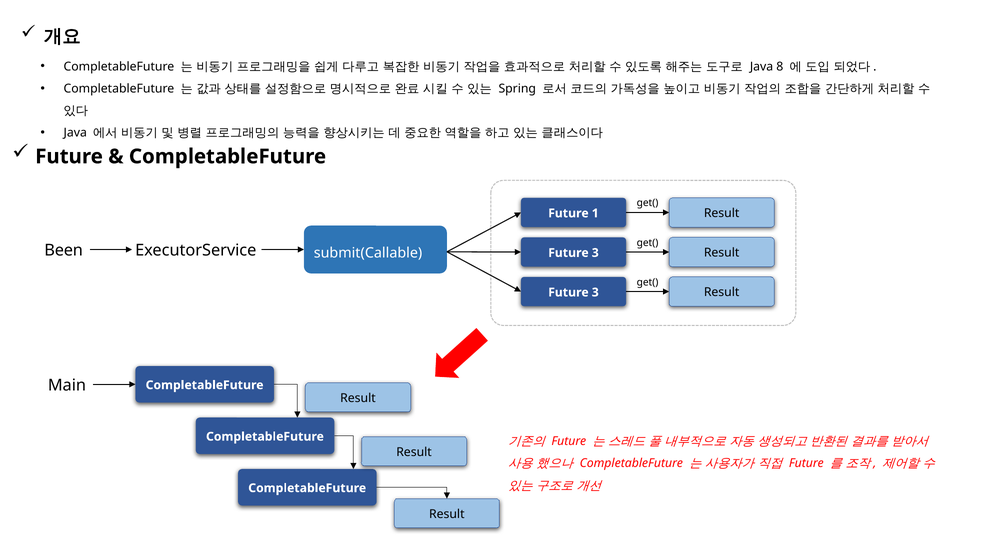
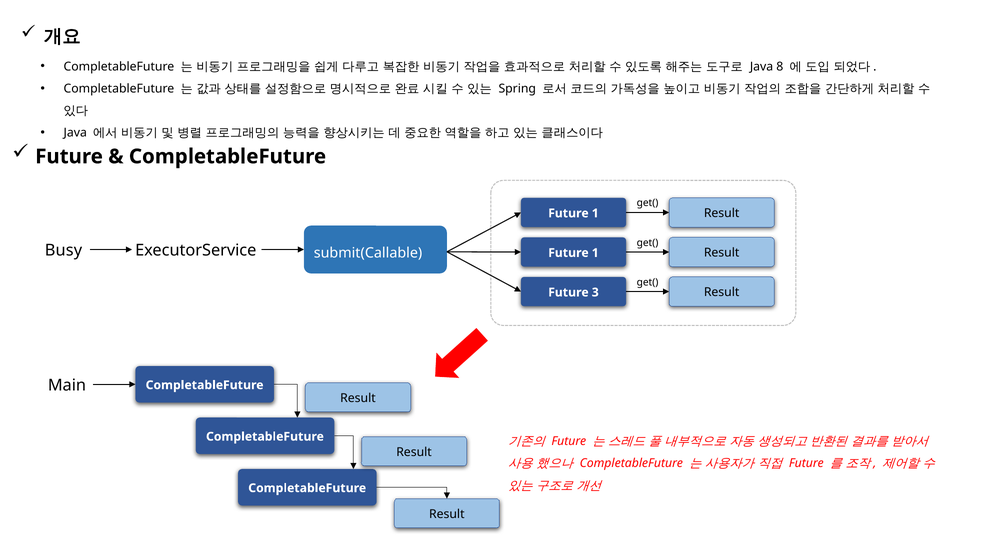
Been: Been -> Busy
submit(Callable Future 3: 3 -> 1
